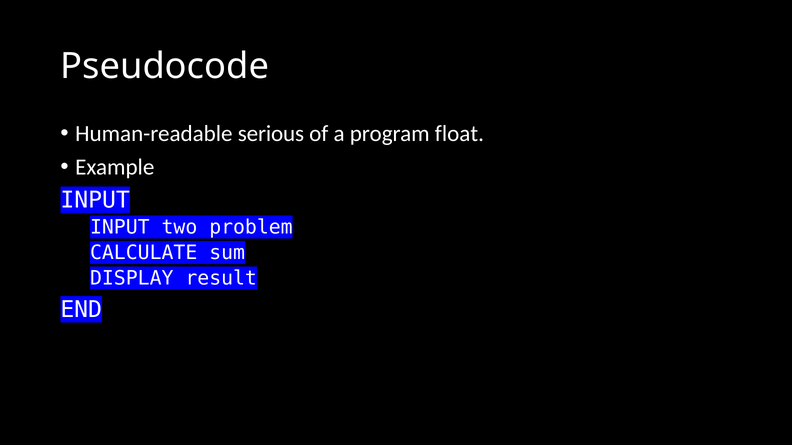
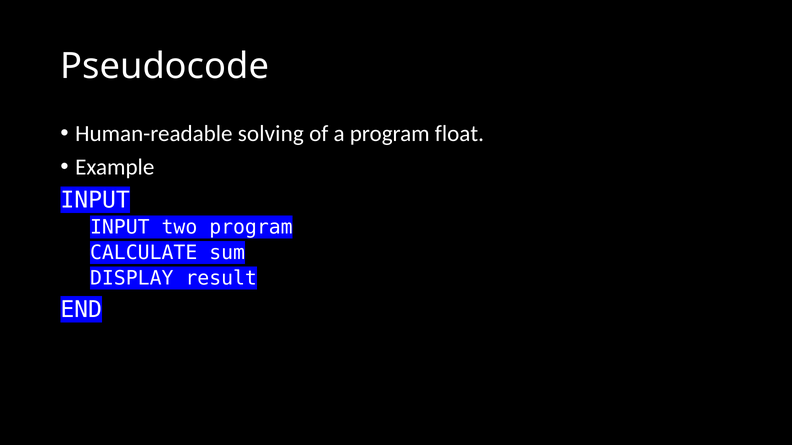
serious: serious -> solving
two problem: problem -> program
